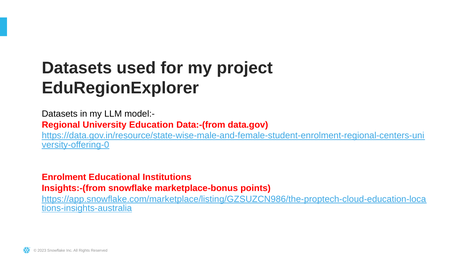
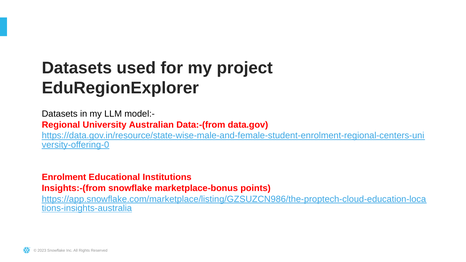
Education: Education -> Australian
